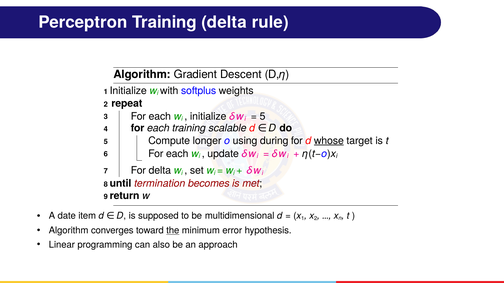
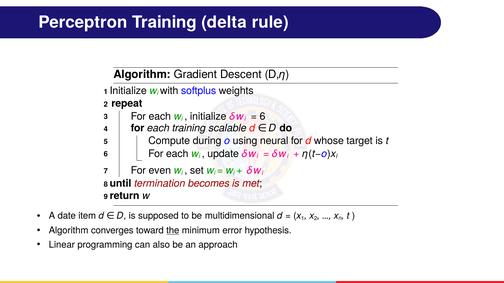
5 at (263, 117): 5 -> 6
longer: longer -> during
during: during -> neural
whose underline: present -> none
For delta: delta -> even
